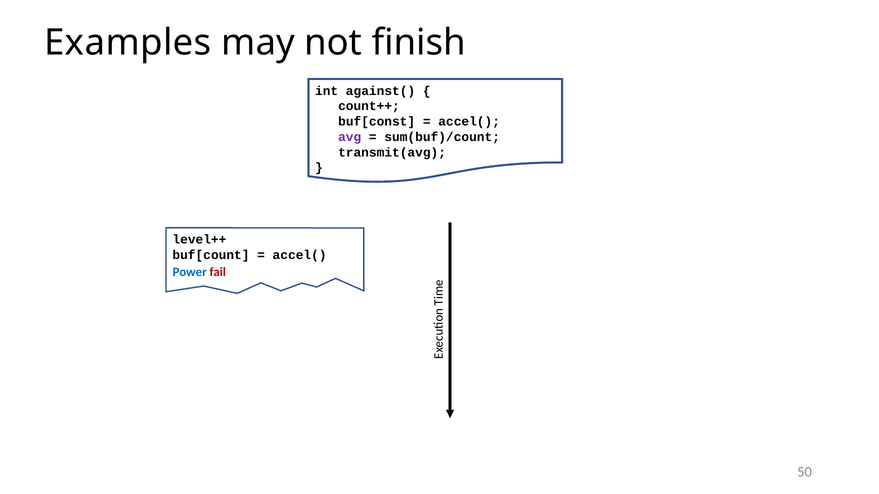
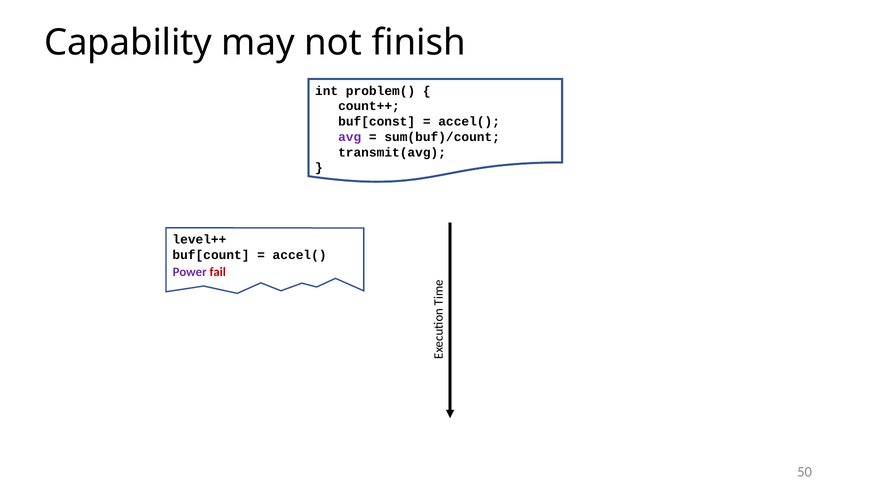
Examples: Examples -> Capability
against(: against( -> problem(
Power colour: blue -> purple
